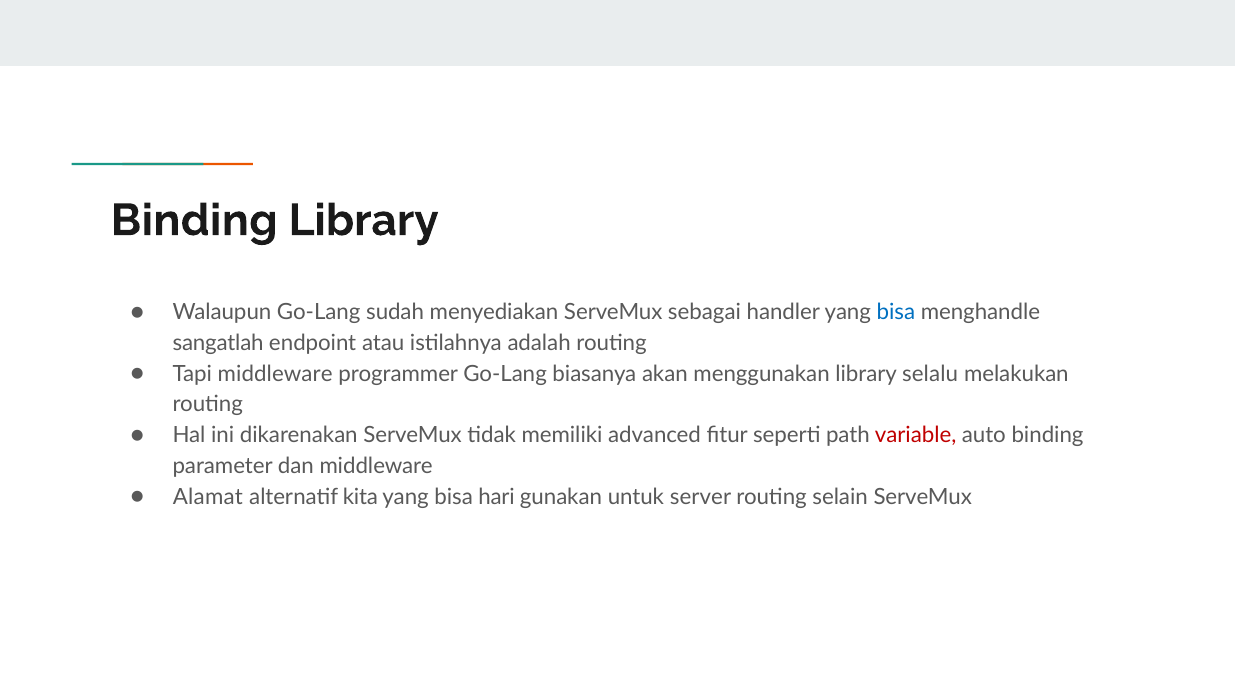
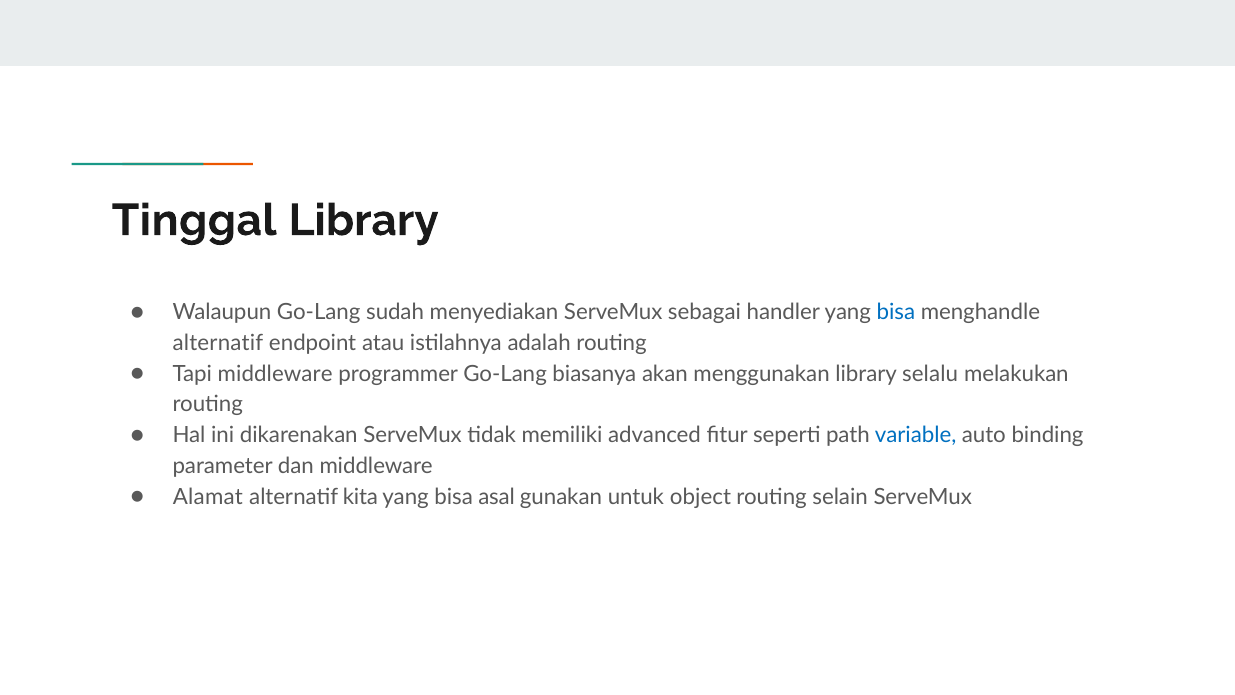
Binding at (194, 220): Binding -> Tinggal
sangatlah at (218, 343): sangatlah -> alternatif
variable colour: red -> blue
hari: hari -> asal
server: server -> object
